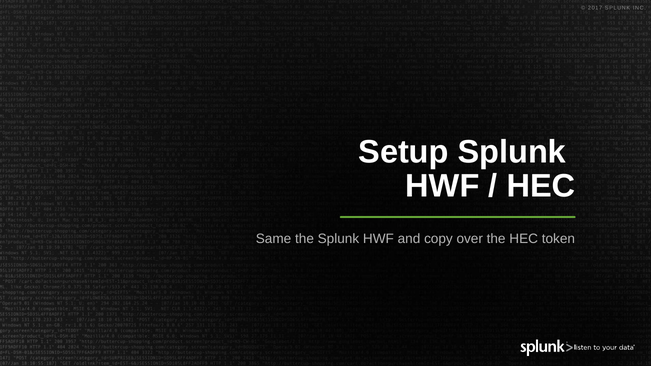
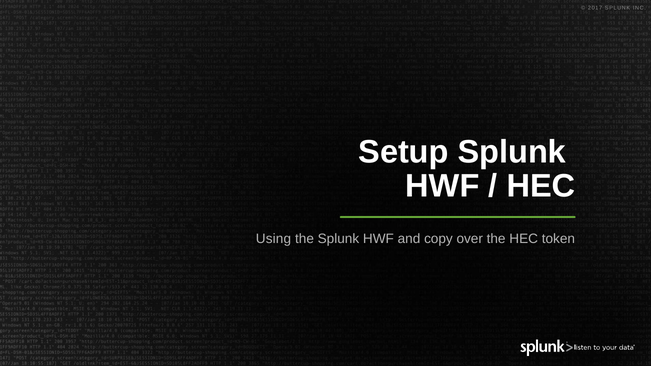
Same: Same -> Using
